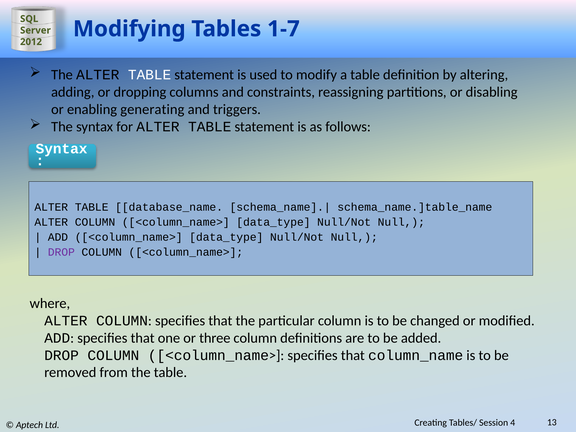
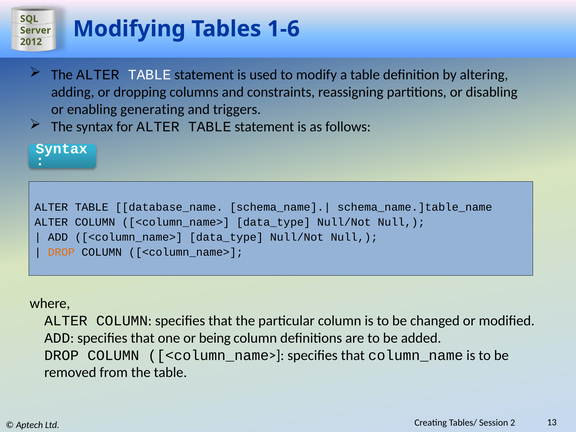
1-7: 1-7 -> 1-6
DROP at (61, 252) colour: purple -> orange
three: three -> being
4: 4 -> 2
